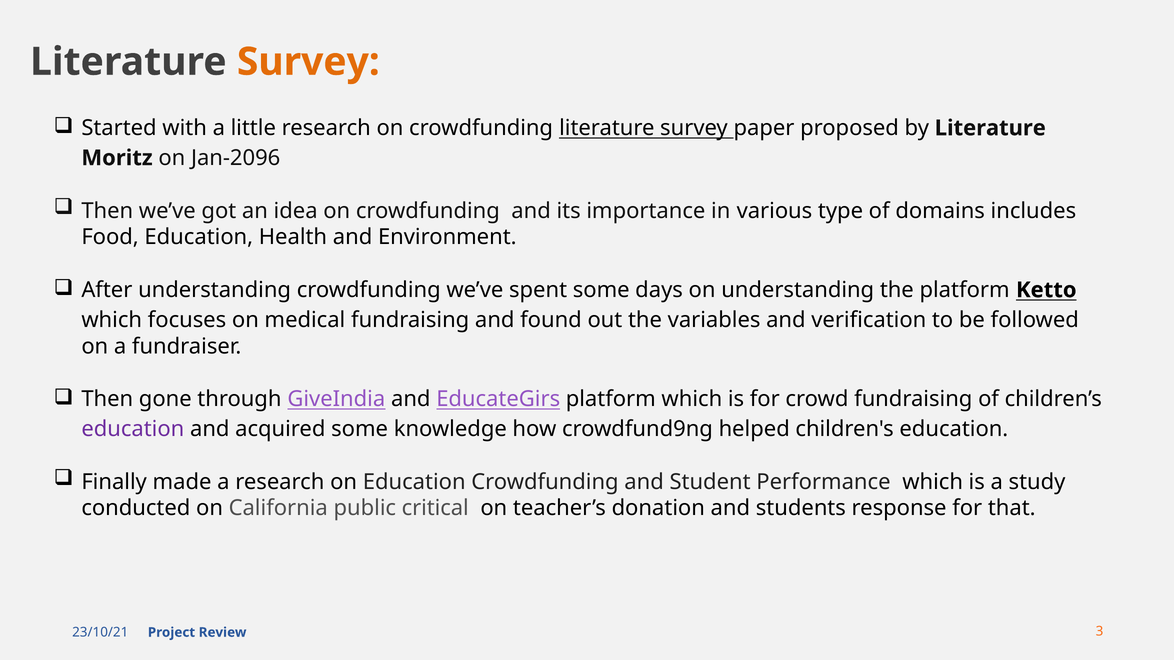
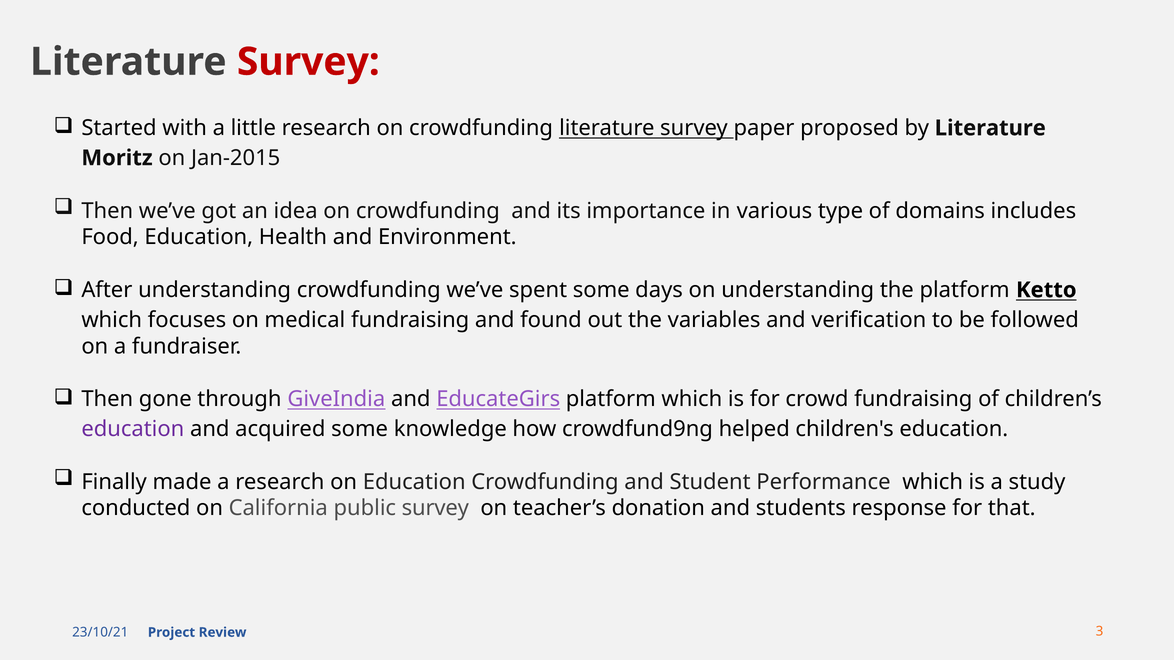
Survey at (308, 62) colour: orange -> red
Jan-2096: Jan-2096 -> Jan-2015
public critical: critical -> survey
